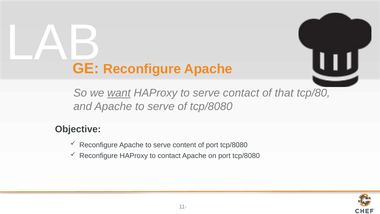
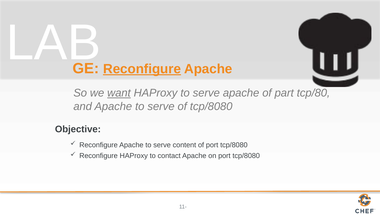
Reconfigure at (142, 69) underline: none -> present
serve contact: contact -> apache
that: that -> part
